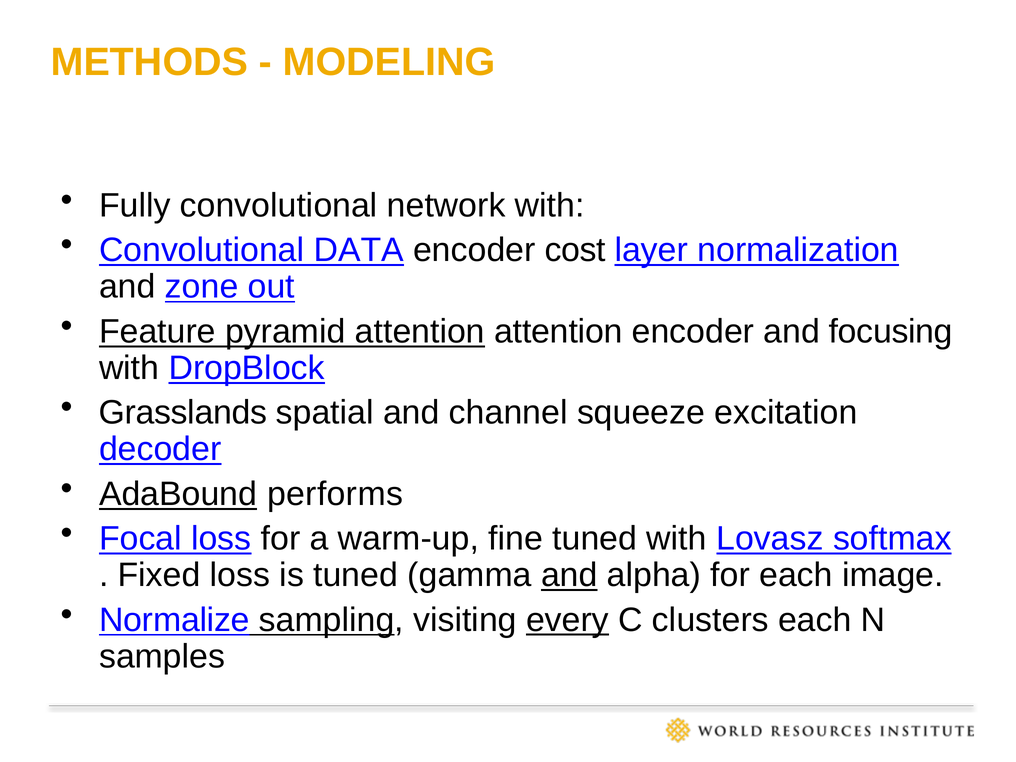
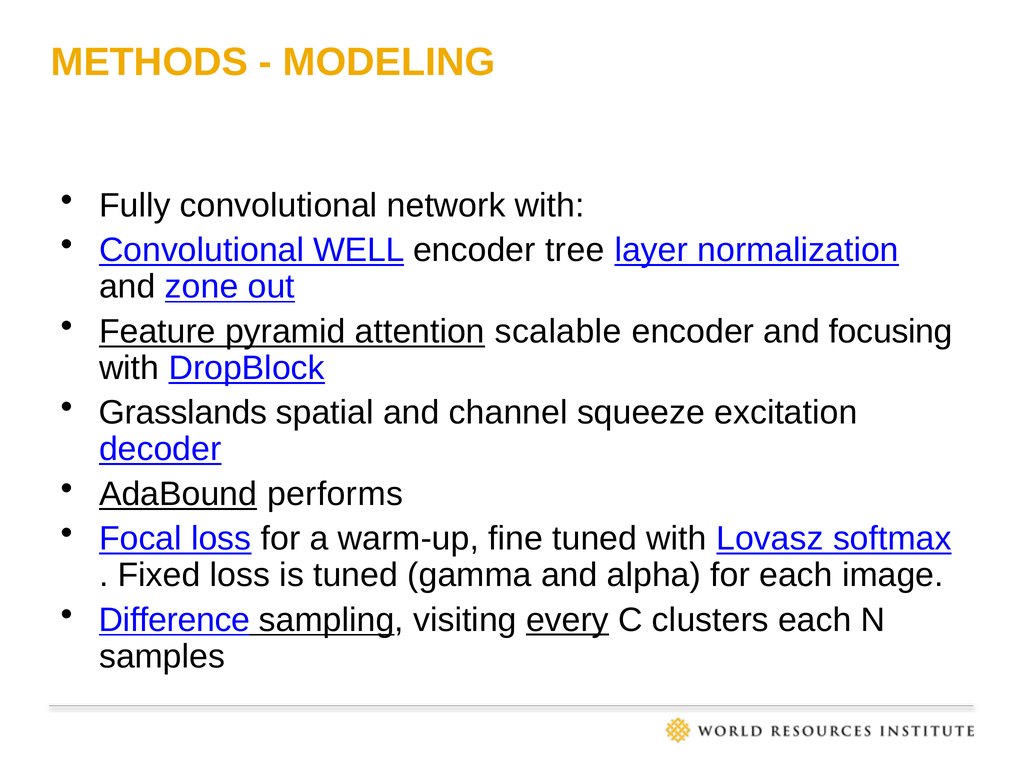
DATA: DATA -> WELL
cost: cost -> tree
attention attention: attention -> scalable
and at (569, 575) underline: present -> none
Normalize: Normalize -> Difference
